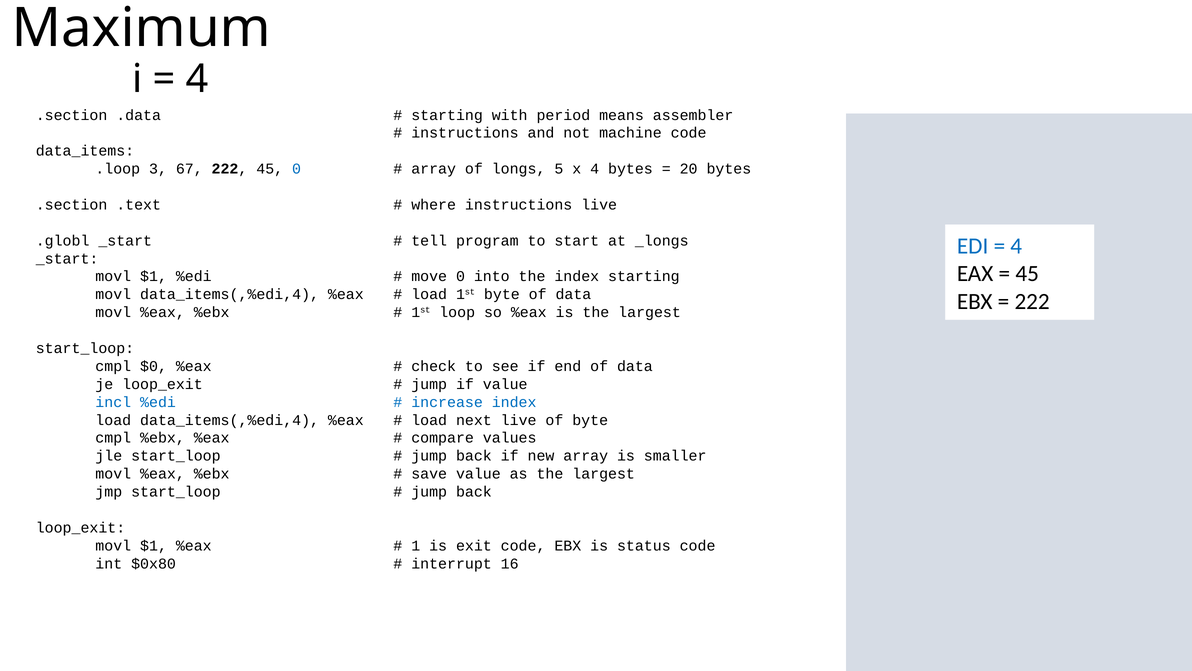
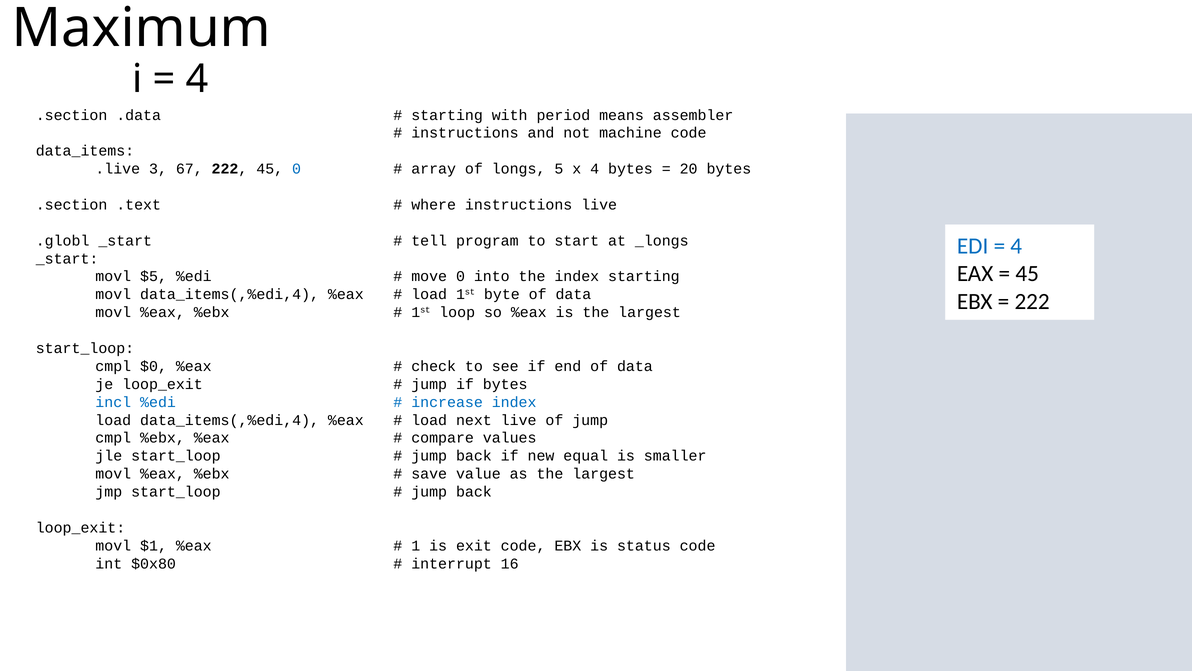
.loop: .loop -> .live
$1 at (154, 276): $1 -> $5
if value: value -> bytes
of byte: byte -> jump
new array: array -> equal
